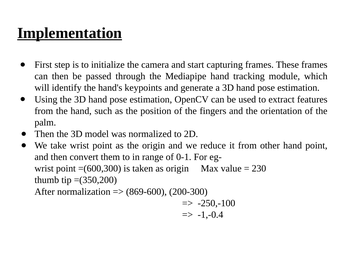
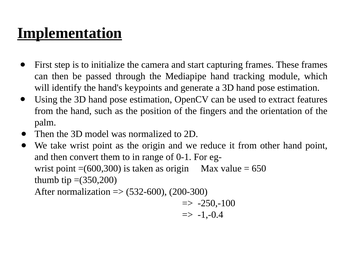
230: 230 -> 650
869-600: 869-600 -> 532-600
